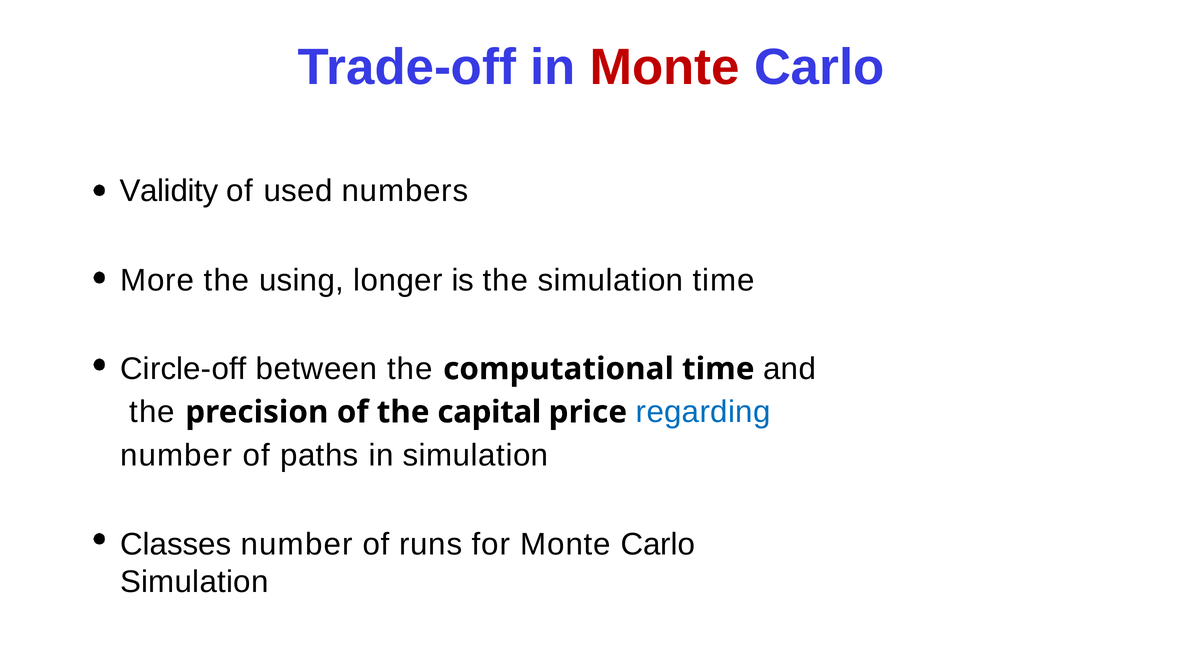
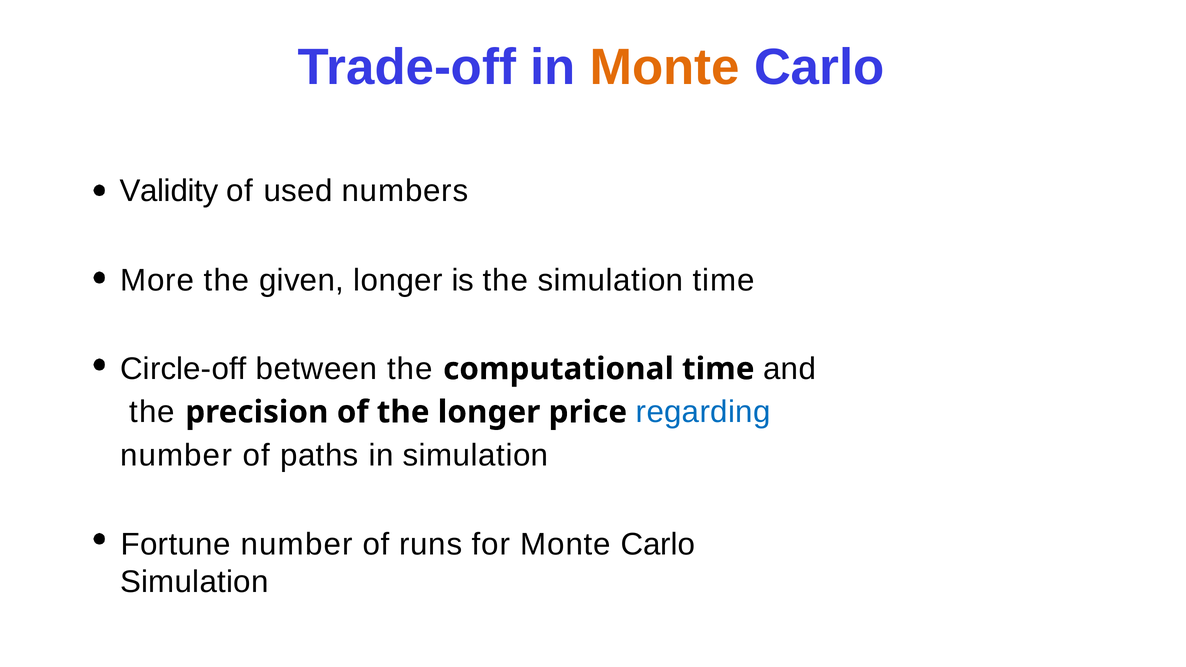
Monte at (665, 67) colour: red -> orange
using: using -> given
the capital: capital -> longer
Classes: Classes -> Fortune
